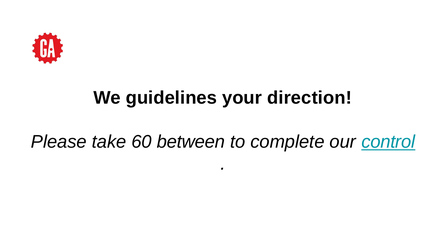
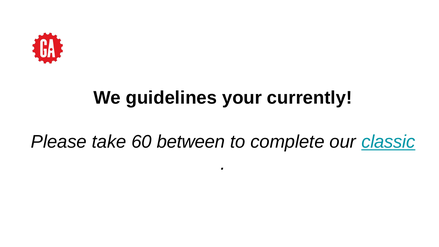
direction: direction -> currently
control: control -> classic
